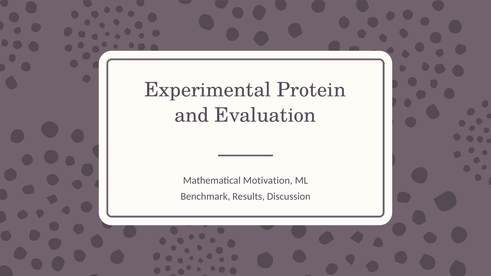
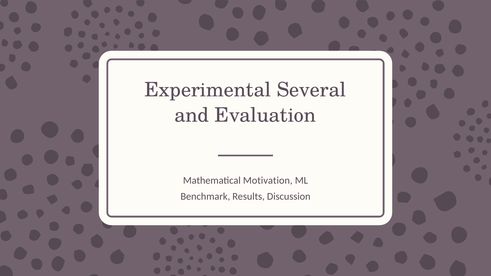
Protein: Protein -> Several
